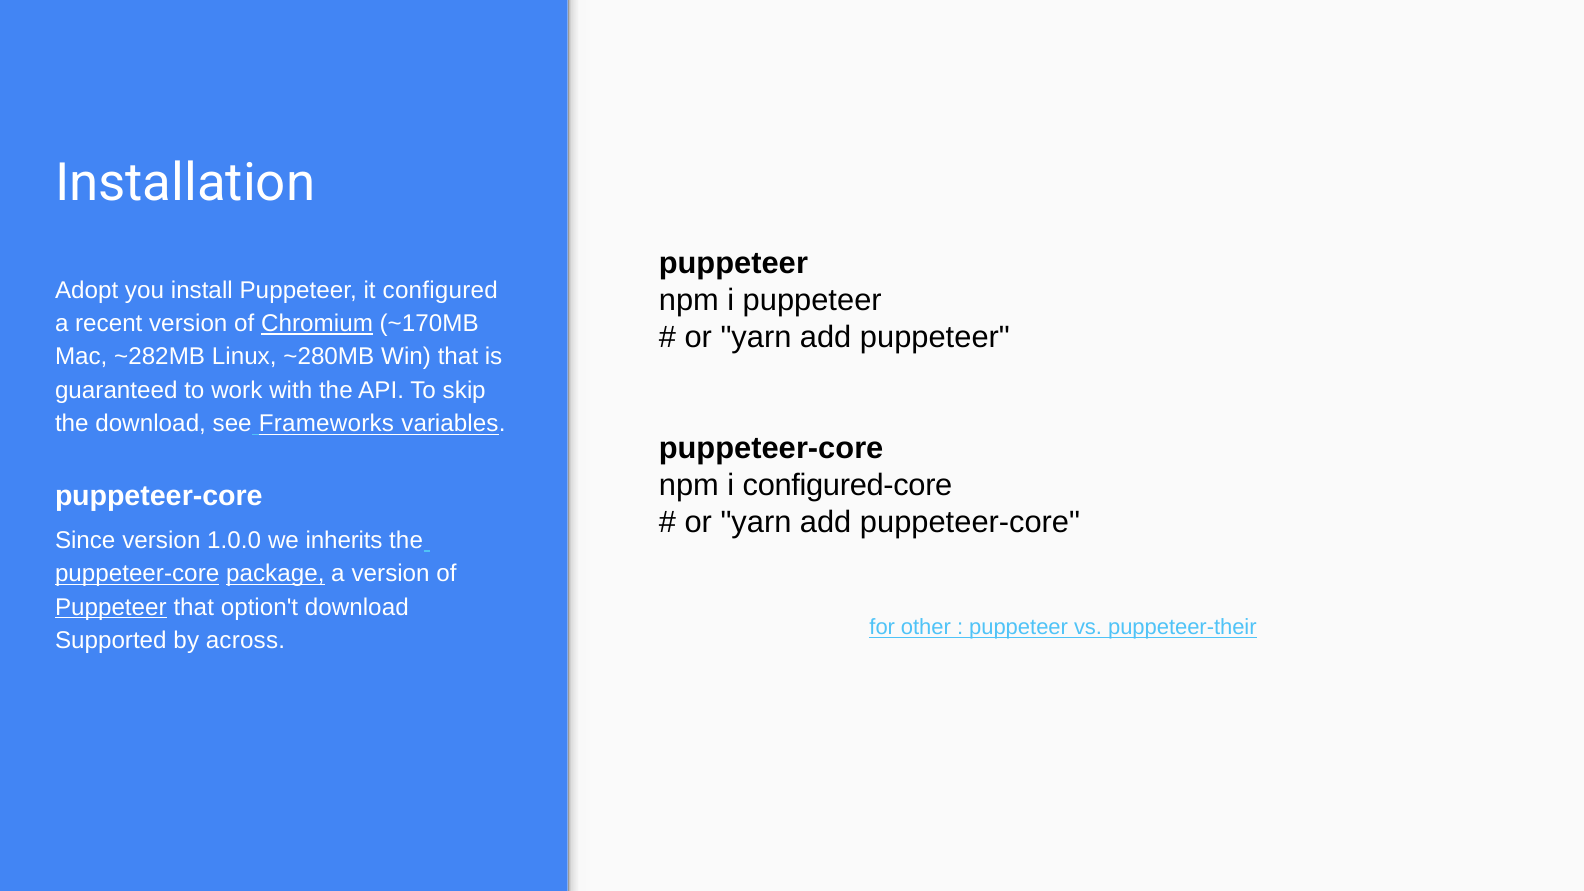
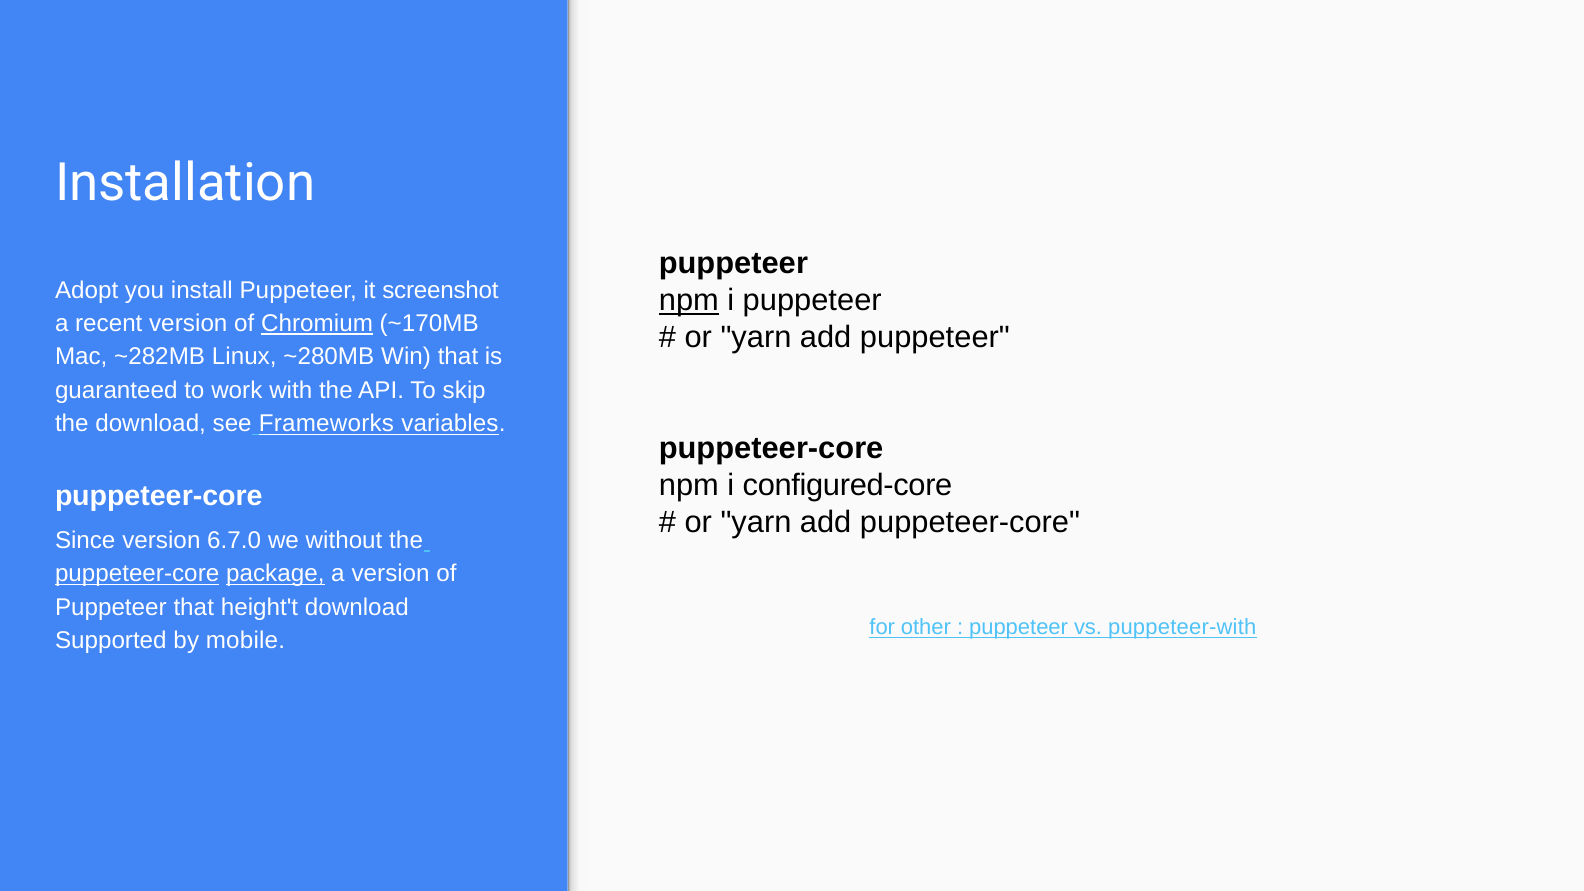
configured: configured -> screenshot
npm at (689, 301) underline: none -> present
1.0.0: 1.0.0 -> 6.7.0
inherits: inherits -> without
Puppeteer at (111, 607) underline: present -> none
option't: option't -> height't
puppeteer-their: puppeteer-their -> puppeteer-with
across: across -> mobile
